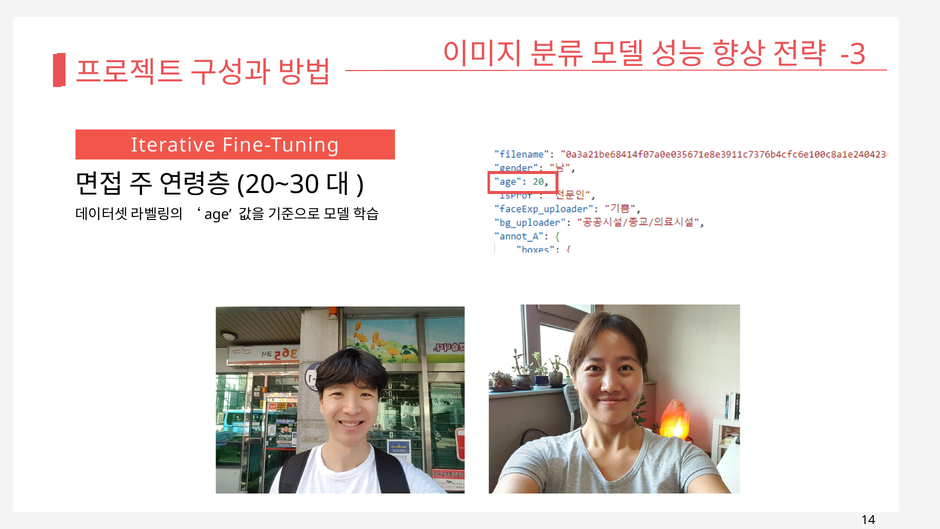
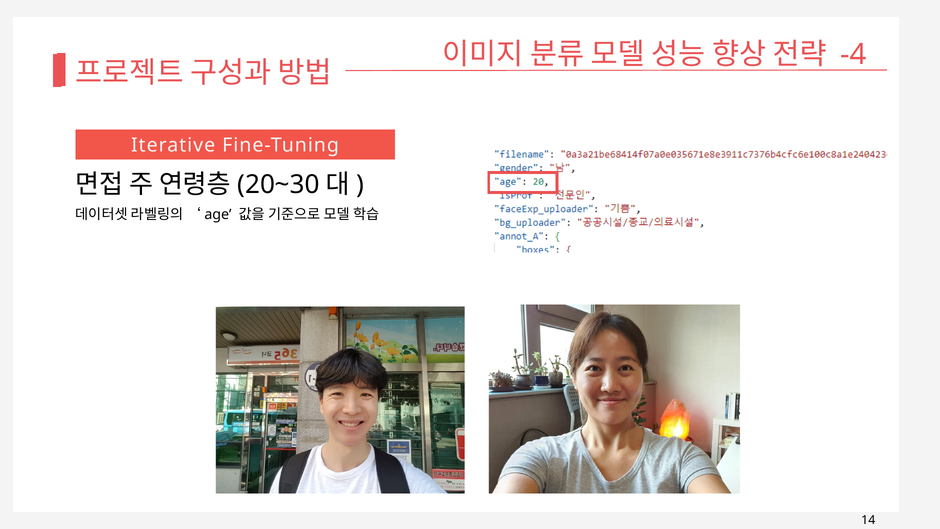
-3: -3 -> -4
